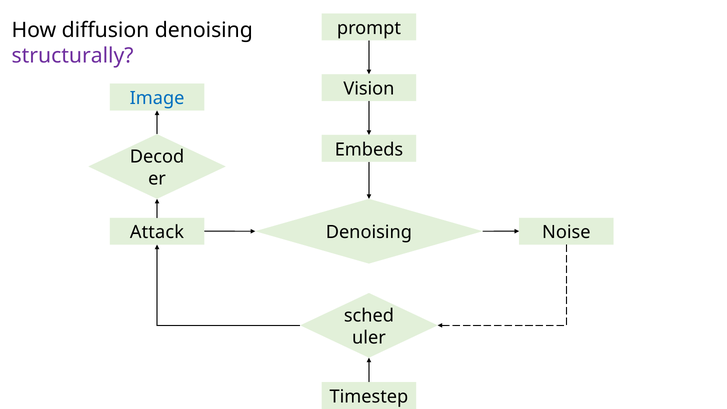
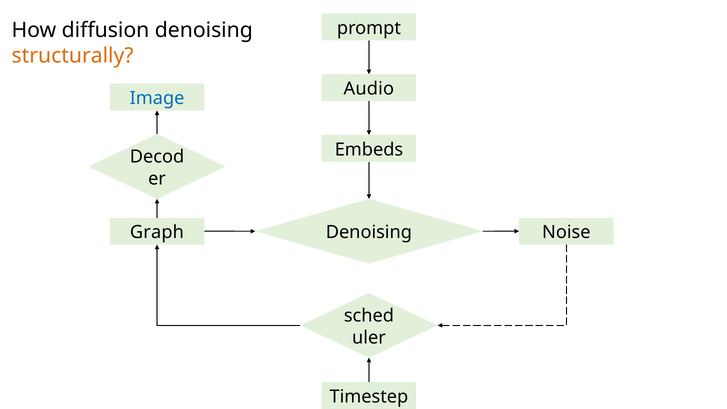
structurally colour: purple -> orange
Vision: Vision -> Audio
Attack: Attack -> Graph
